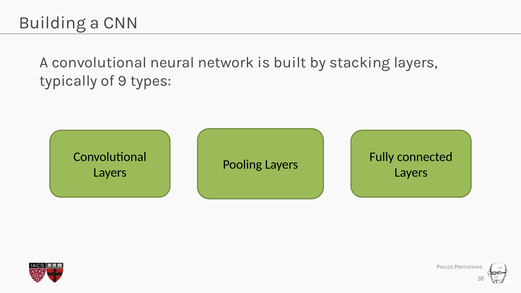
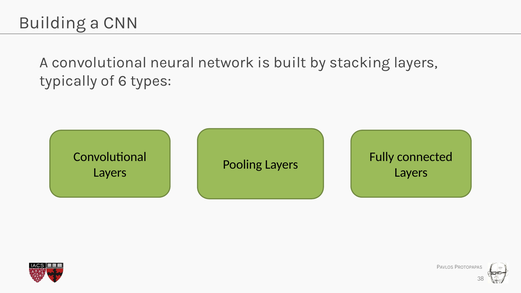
9: 9 -> 6
